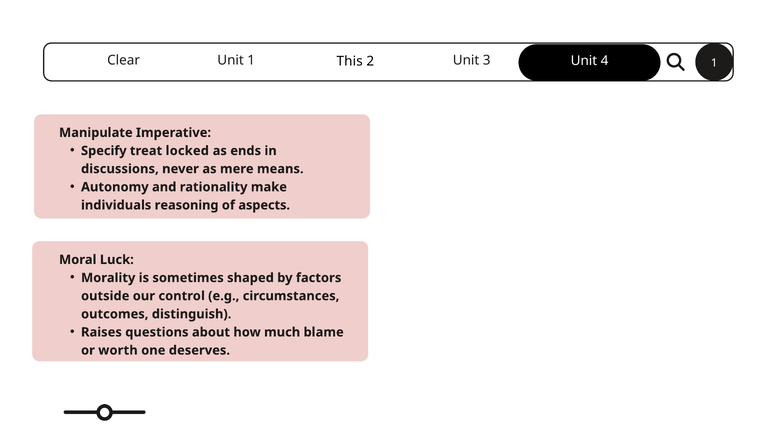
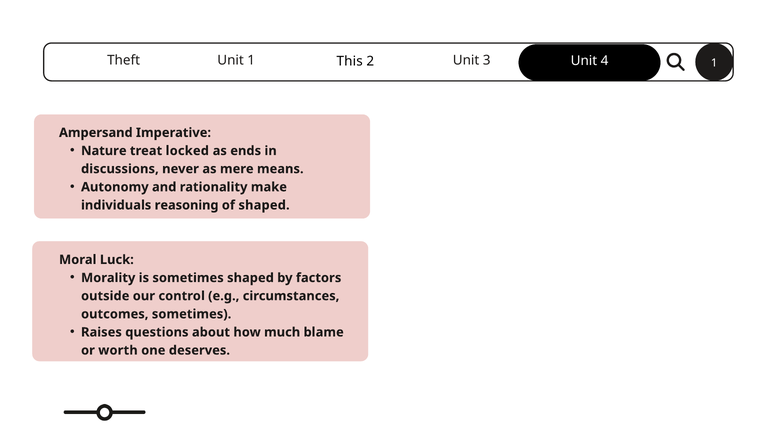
Clear: Clear -> Theft
Manipulate: Manipulate -> Ampersand
Specify: Specify -> Nature
of aspects: aspects -> shaped
outcomes distinguish: distinguish -> sometimes
